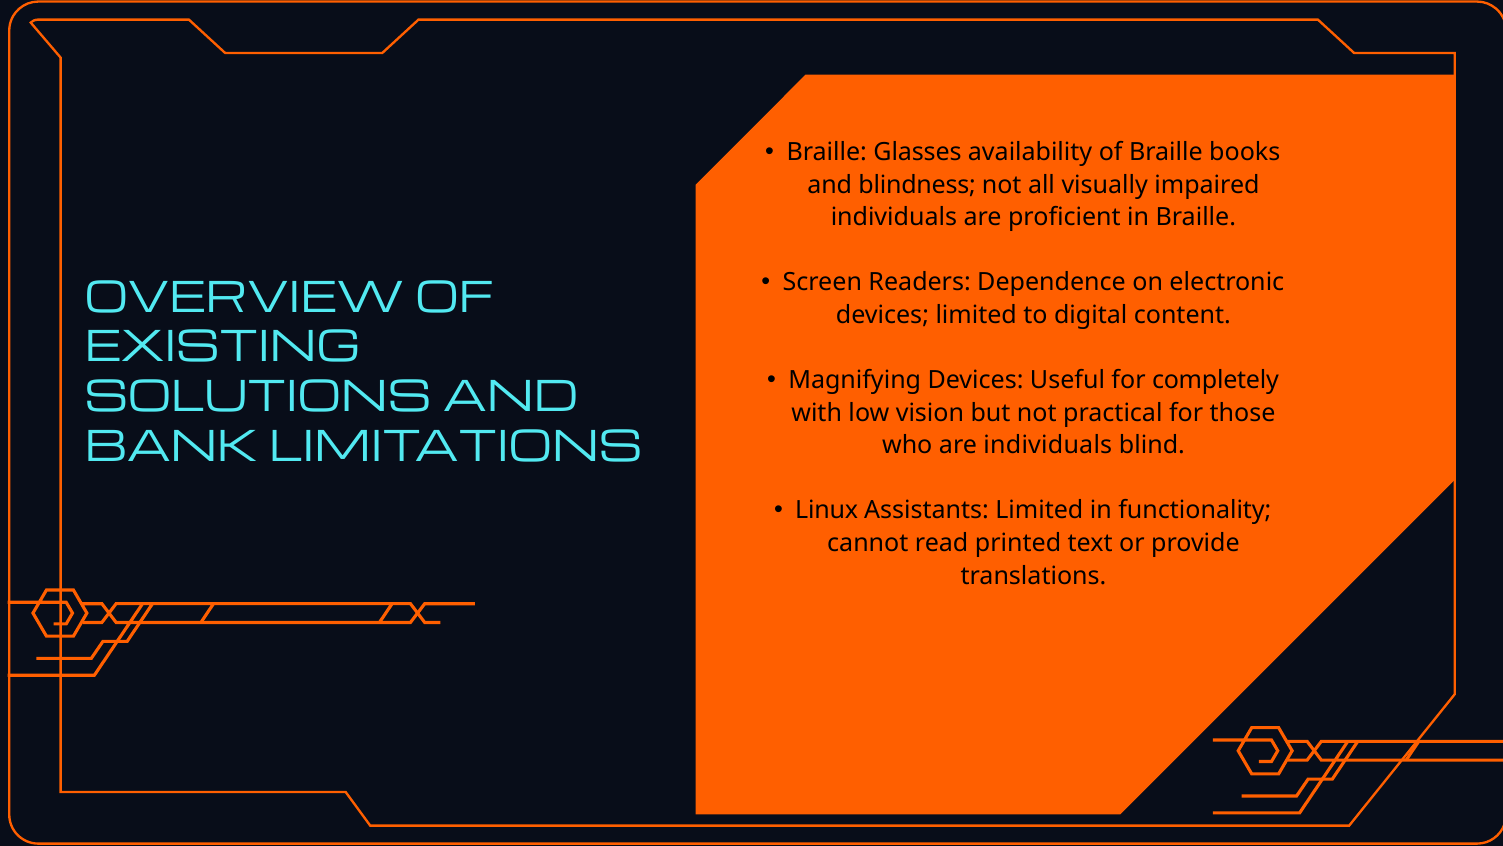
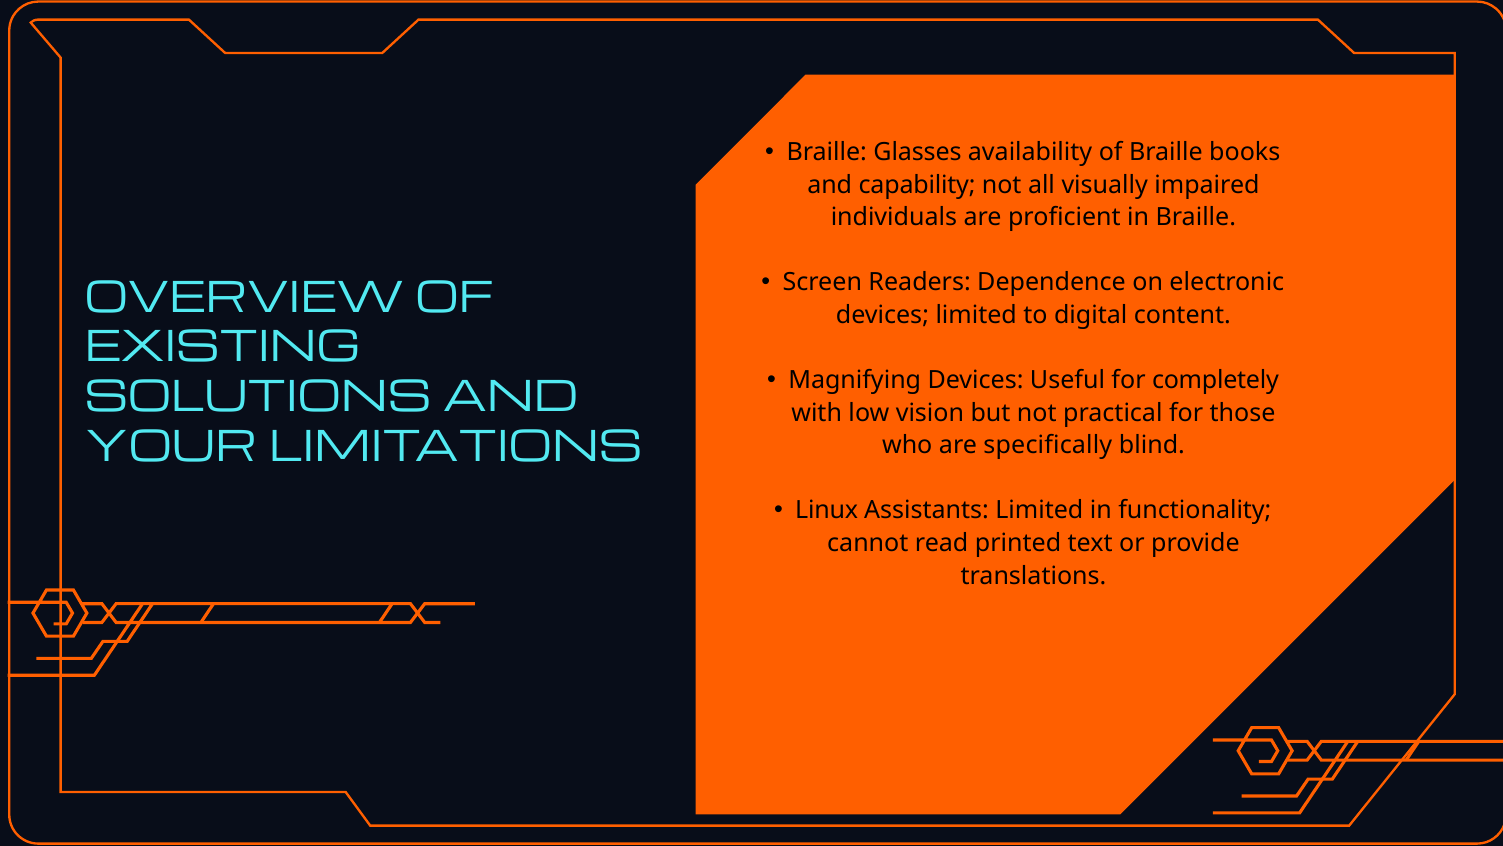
blindness: blindness -> capability
BANK: BANK -> YOUR
are individuals: individuals -> specifically
